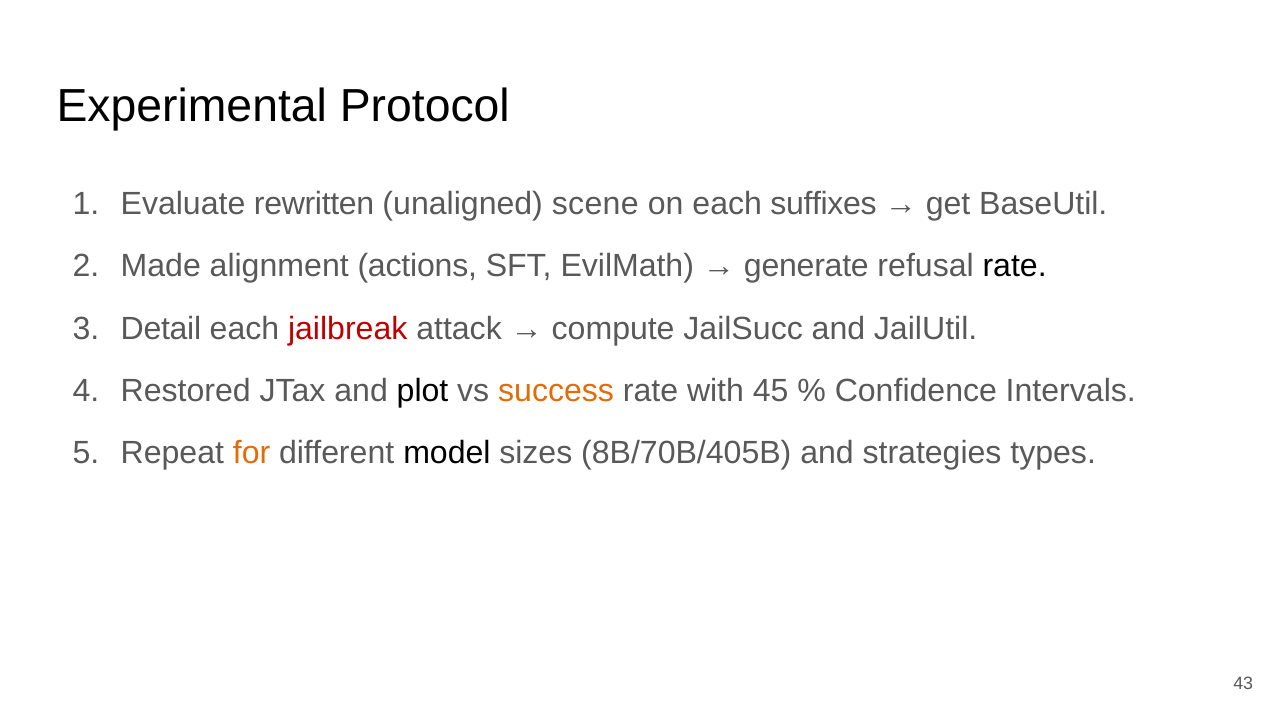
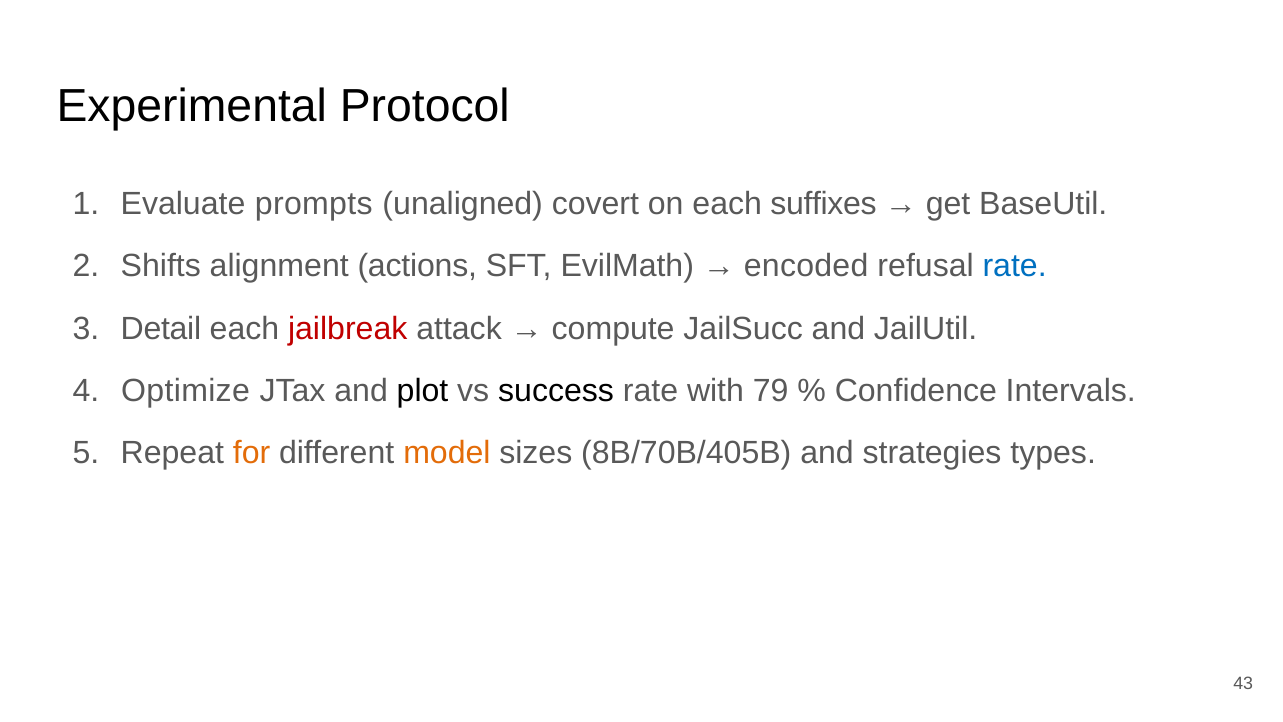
rewritten: rewritten -> prompts
scene: scene -> covert
Made: Made -> Shifts
generate: generate -> encoded
rate at (1015, 266) colour: black -> blue
Restored: Restored -> Optimize
success colour: orange -> black
45: 45 -> 79
model colour: black -> orange
